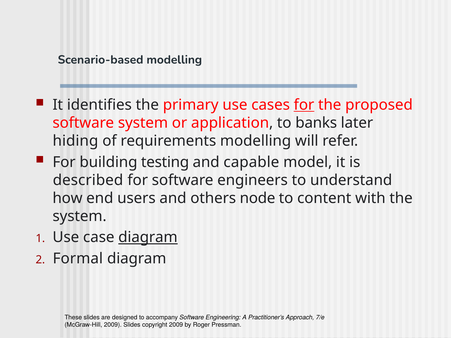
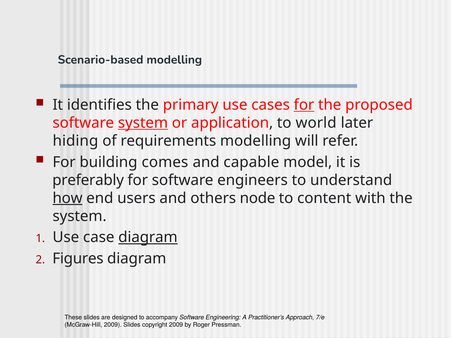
system at (143, 123) underline: none -> present
banks: banks -> world
testing: testing -> comes
described: described -> preferably
how underline: none -> present
Formal: Formal -> Figures
